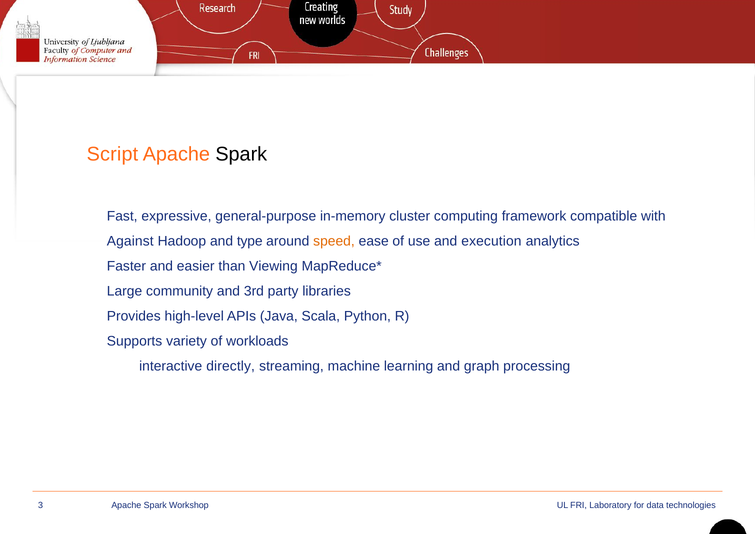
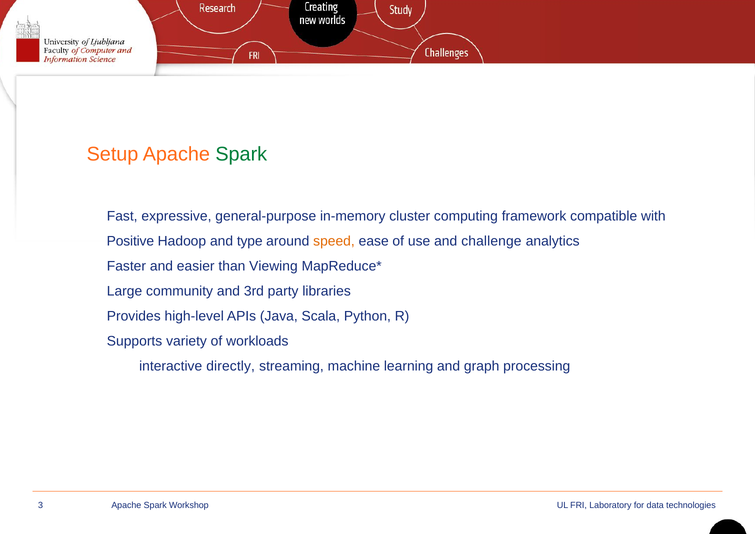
Script: Script -> Setup
Spark at (241, 154) colour: black -> green
Against: Against -> Positive
execution: execution -> challenge
